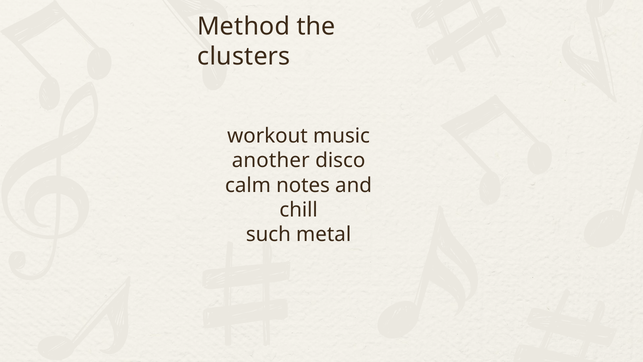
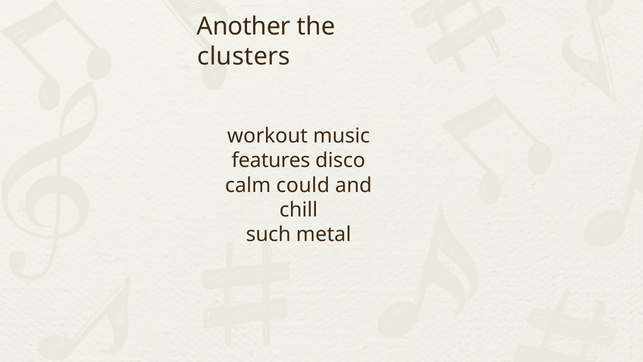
Method: Method -> Another
another: another -> features
notes: notes -> could
